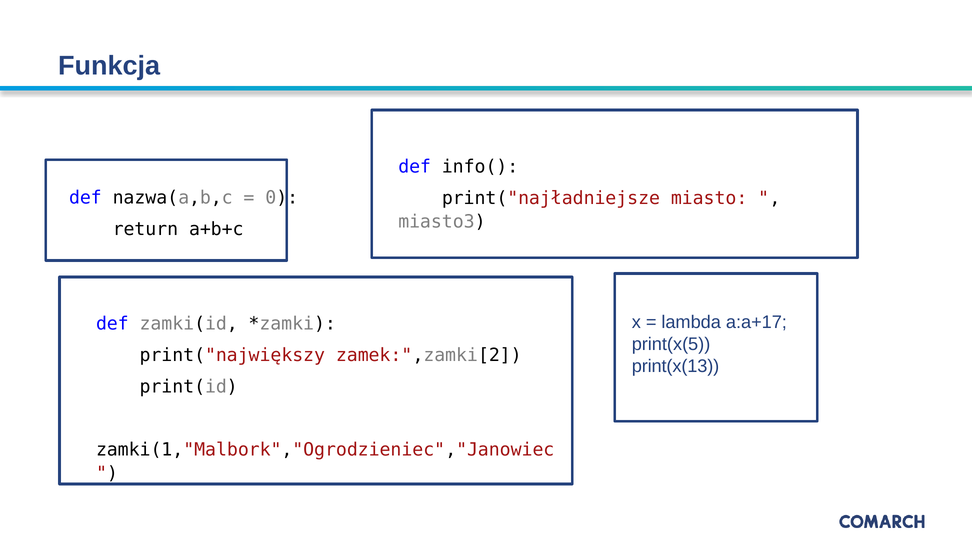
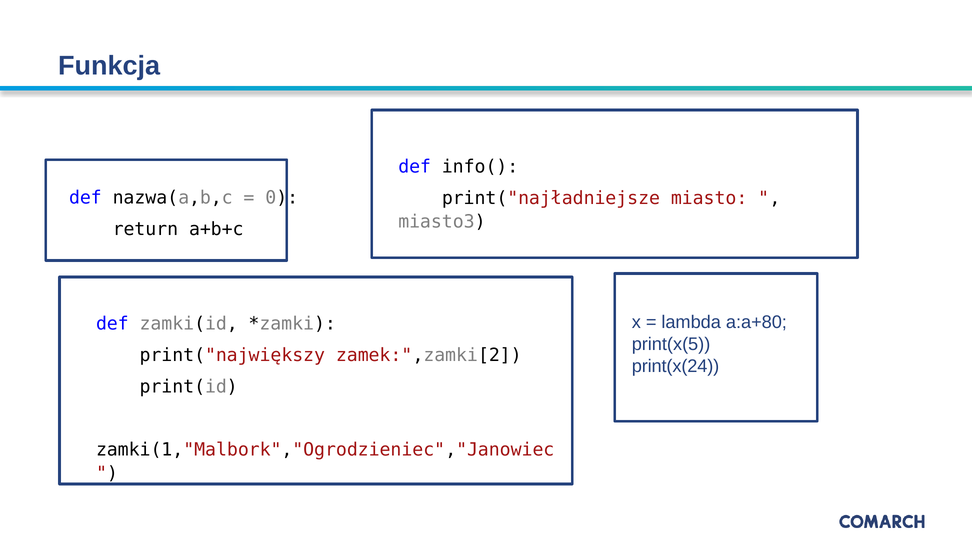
a:a+17: a:a+17 -> a:a+80
print(x(13: print(x(13 -> print(x(24
